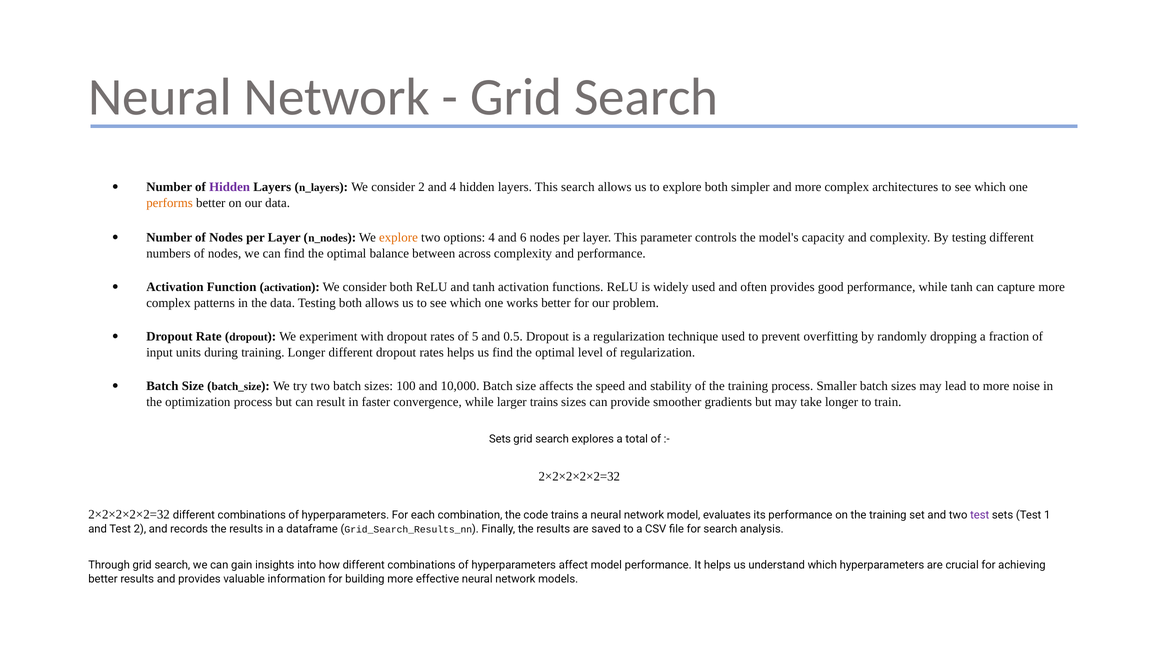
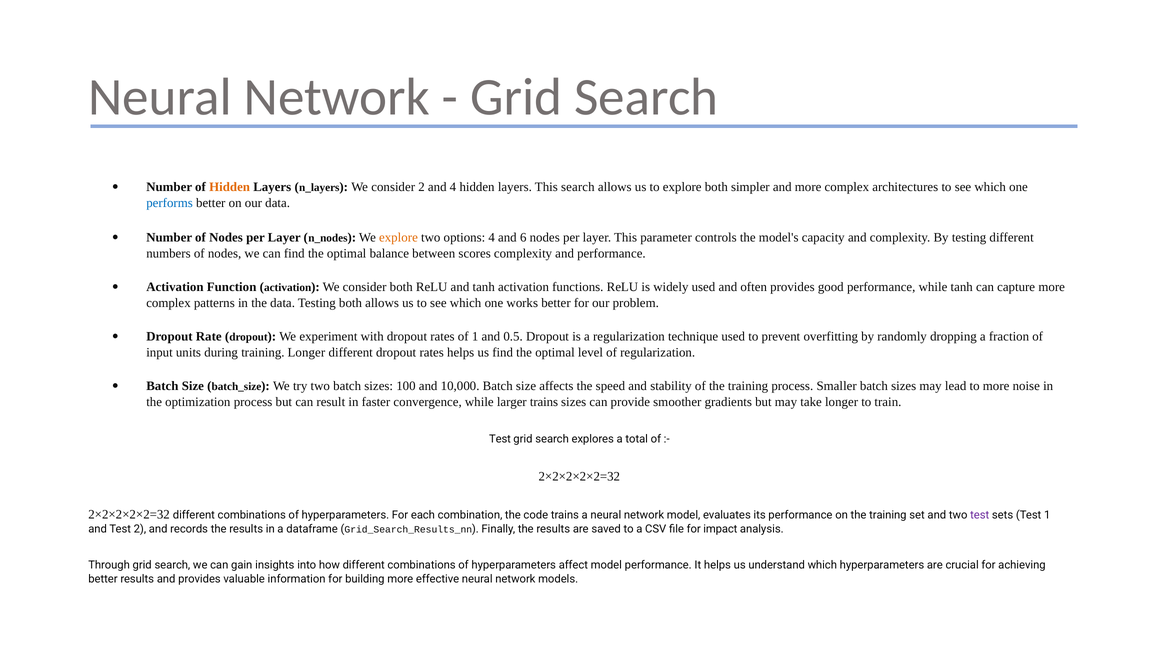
Hidden at (230, 187) colour: purple -> orange
performs colour: orange -> blue
across: across -> scores
of 5: 5 -> 1
Sets at (500, 439): Sets -> Test
for search: search -> impact
